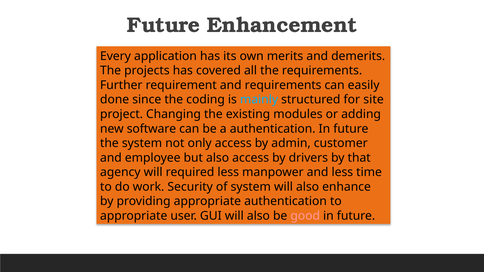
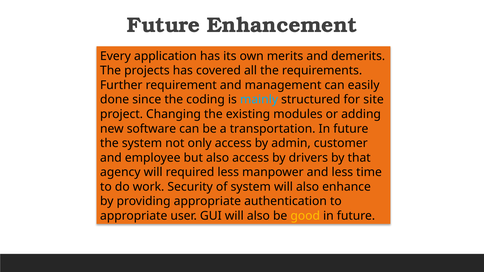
and requirements: requirements -> management
a authentication: authentication -> transportation
good colour: pink -> yellow
